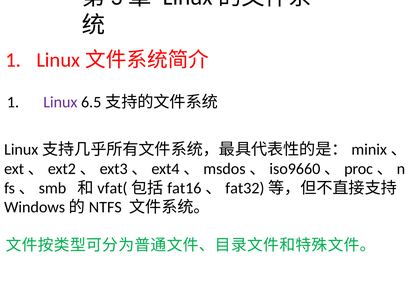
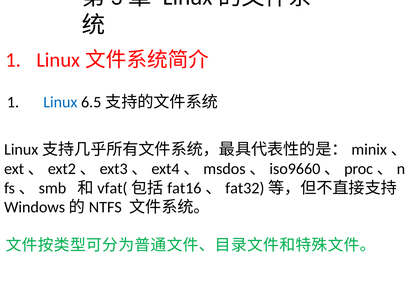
Linux colour: purple -> blue
